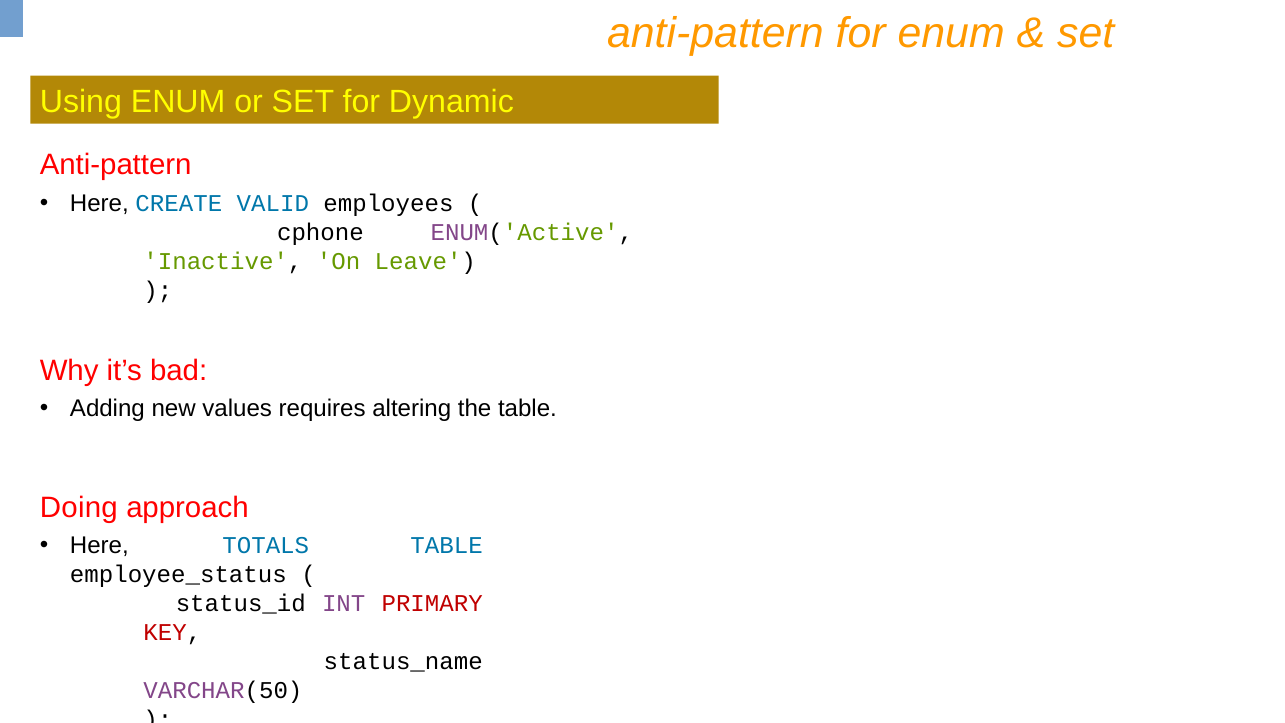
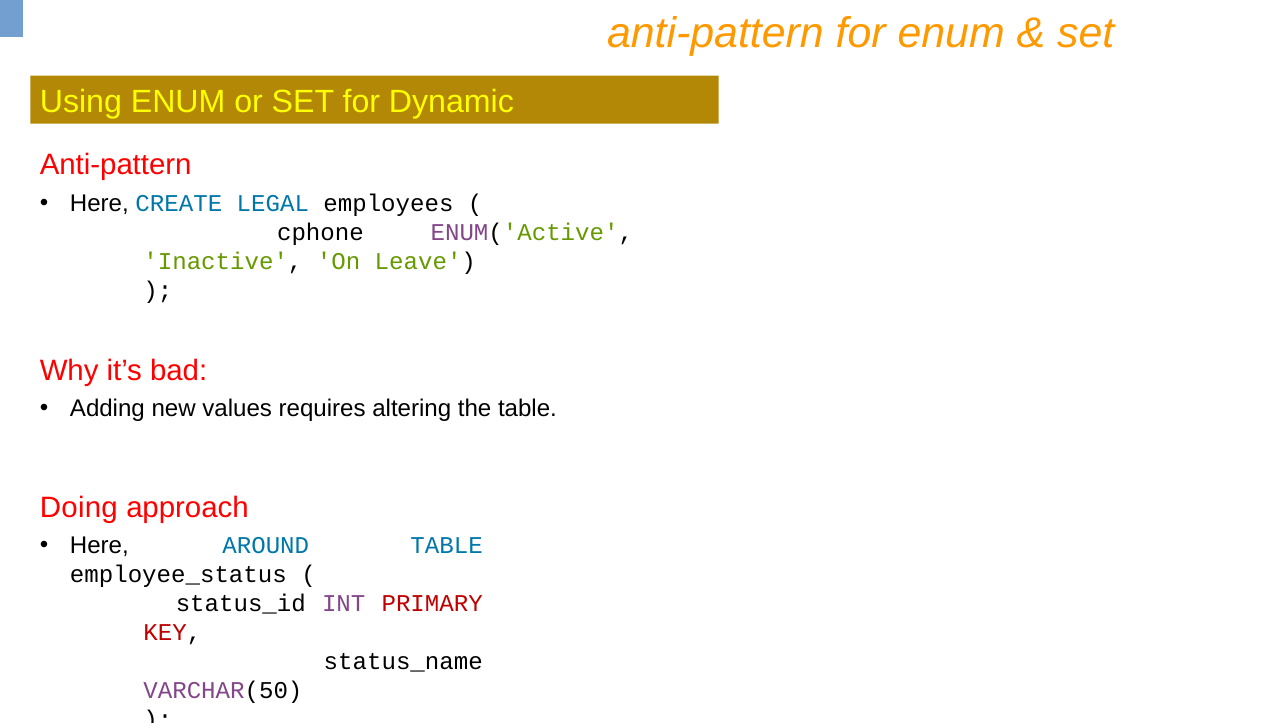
VALID: VALID -> LEGAL
TOTALS: TOTALS -> AROUND
